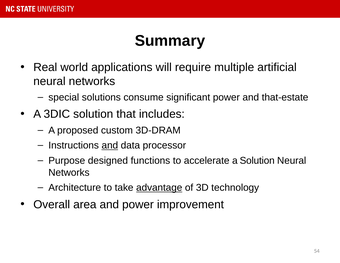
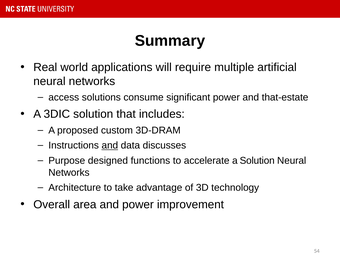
special: special -> access
processor: processor -> discusses
advantage underline: present -> none
